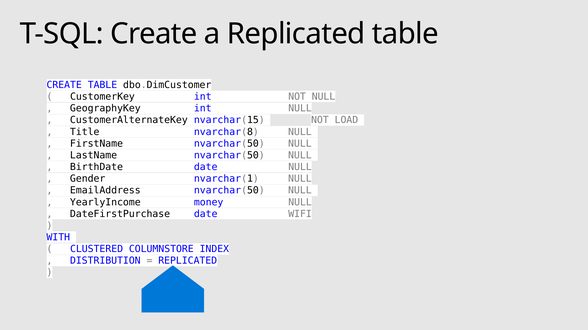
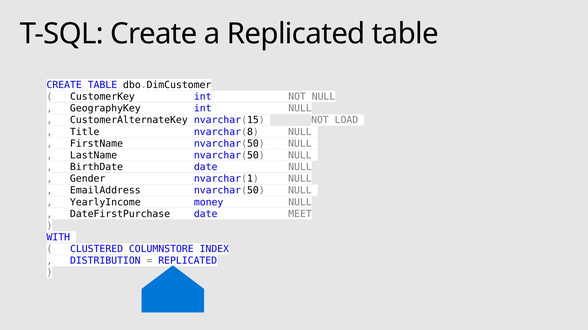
WIFI: WIFI -> MEET
